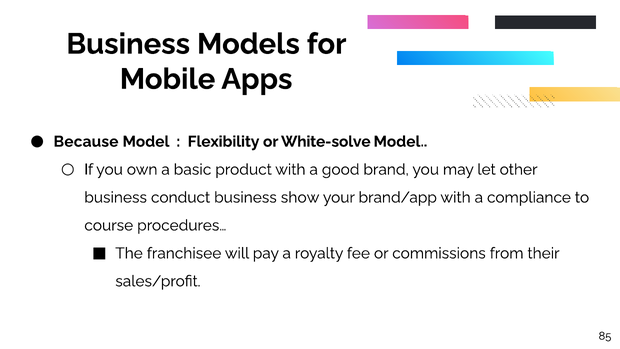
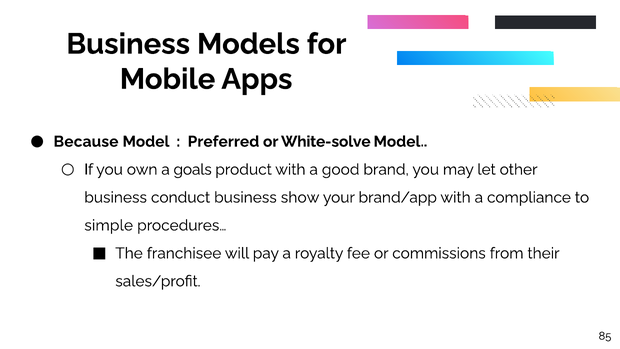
Flexibility: Flexibility -> Preferred
basic: basic -> goals
course: course -> simple
